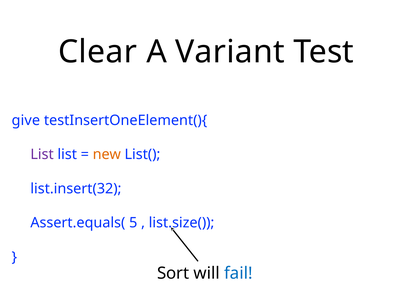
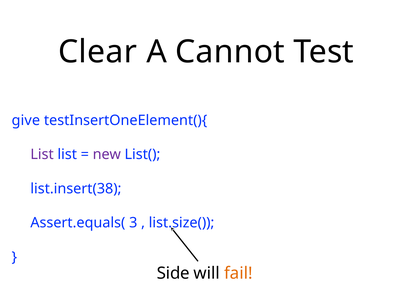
Variant: Variant -> Cannot
new colour: orange -> purple
list.insert(32: list.insert(32 -> list.insert(38
5: 5 -> 3
Sort: Sort -> Side
fail colour: blue -> orange
